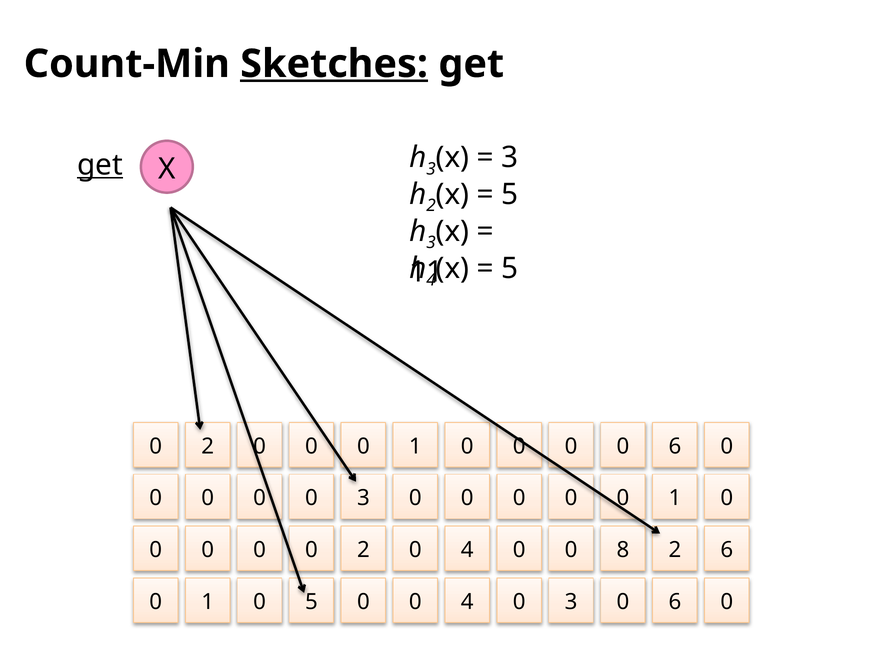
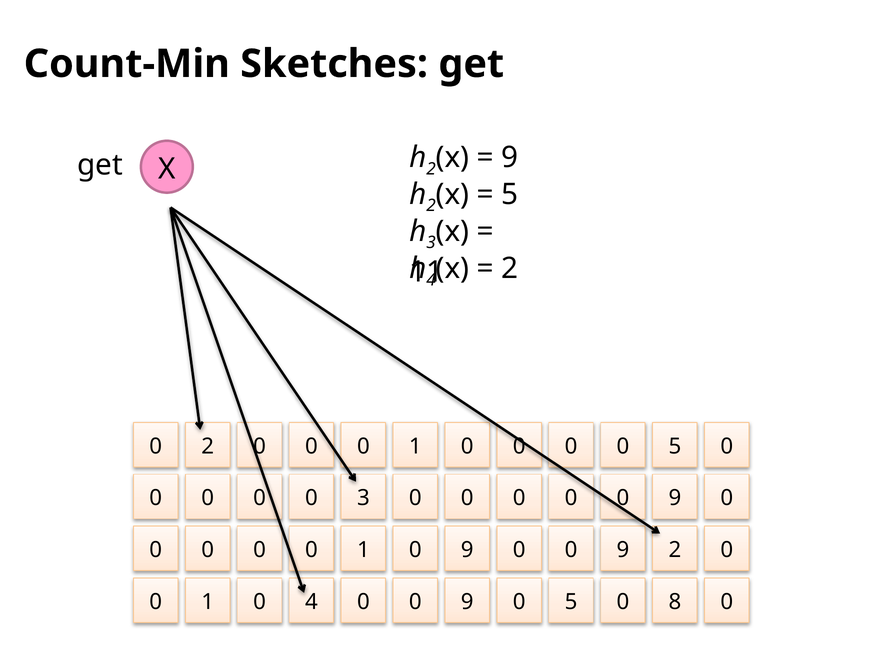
Sketches underline: present -> none
get at (100, 165) underline: present -> none
3 at (431, 169): 3 -> 2
3 at (510, 158): 3 -> 9
5 at (510, 269): 5 -> 2
6 at (675, 447): 6 -> 5
1 at (675, 498): 1 -> 9
2 at (363, 550): 2 -> 1
4 at (467, 550): 4 -> 9
8 at (623, 550): 8 -> 9
6 at (727, 550): 6 -> 0
5 at (311, 602): 5 -> 4
4 at (467, 602): 4 -> 9
3 at (571, 602): 3 -> 5
6 at (675, 602): 6 -> 8
